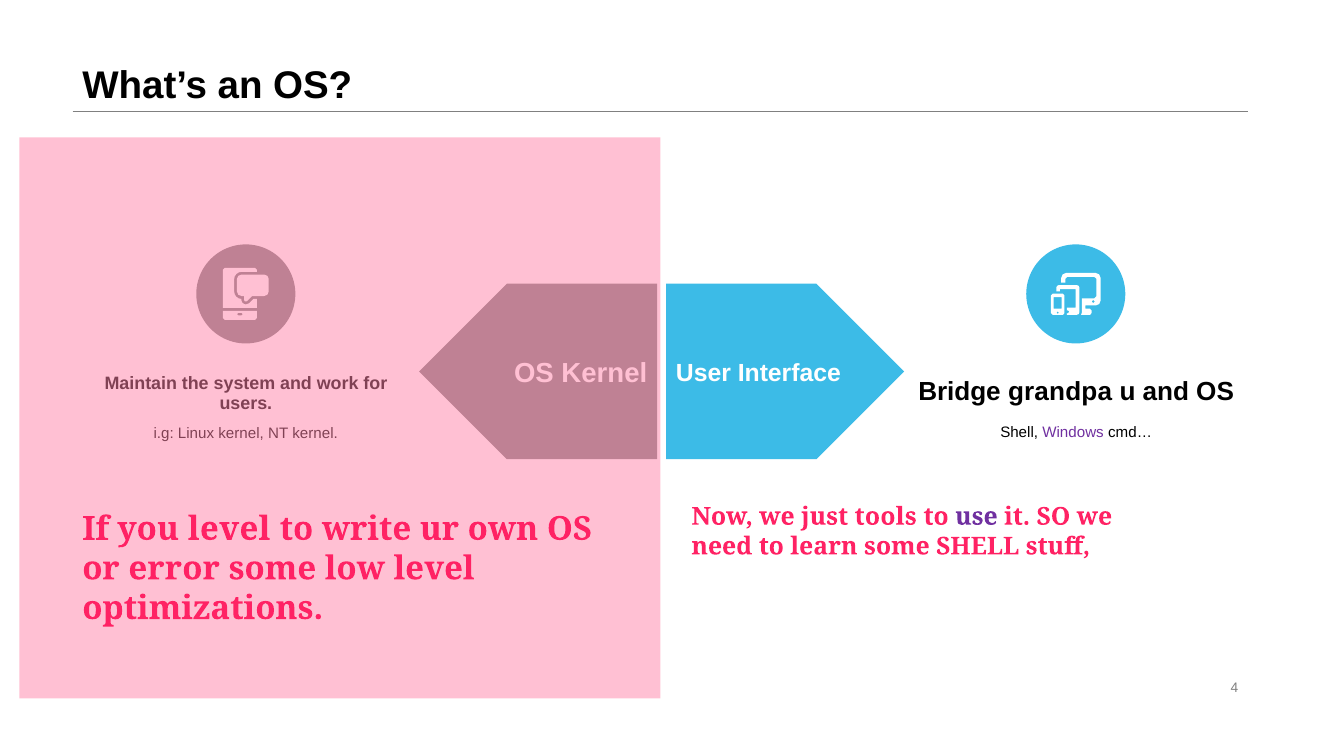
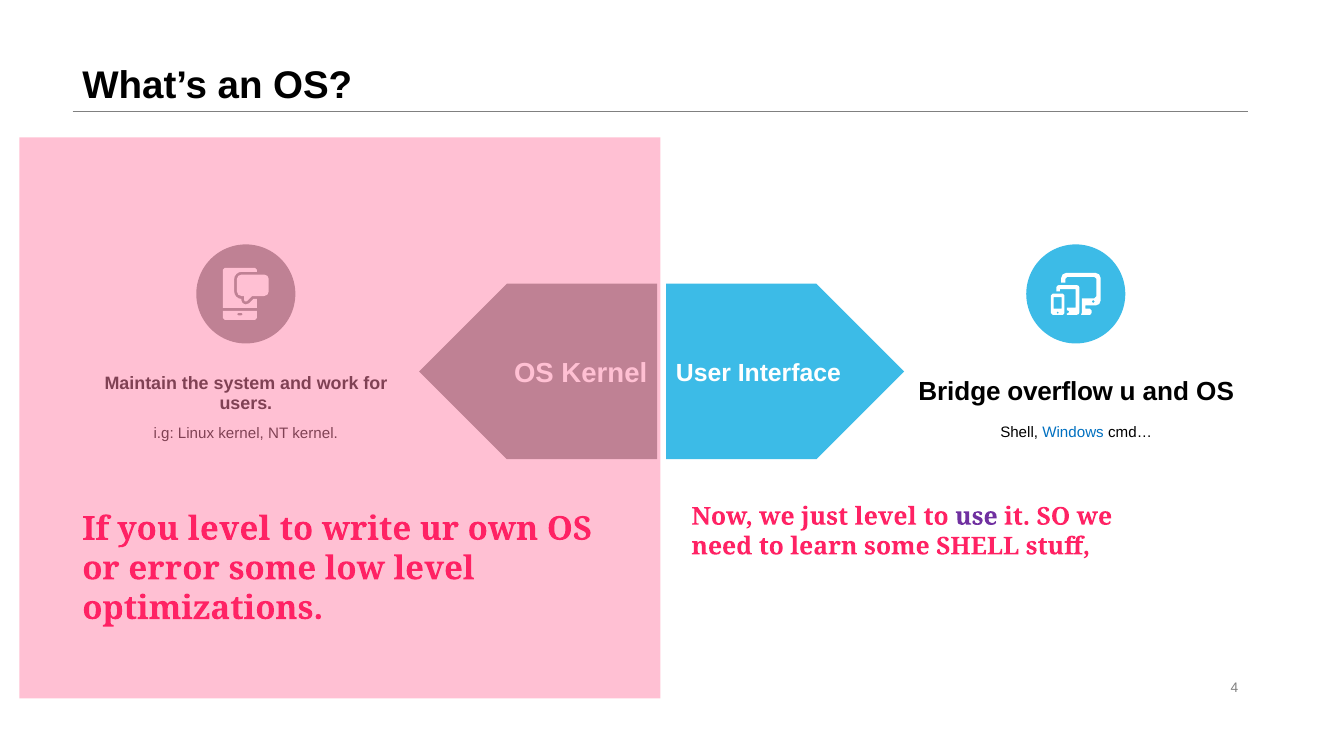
grandpa: grandpa -> overflow
Windows colour: purple -> blue
just tools: tools -> level
